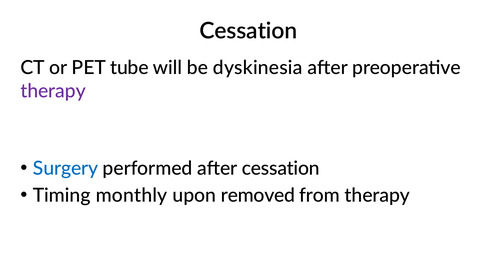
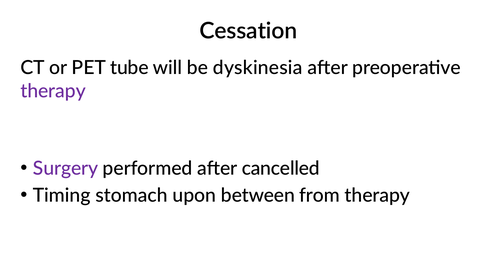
Surgery colour: blue -> purple
after cessation: cessation -> cancelled
monthly: monthly -> stomach
removed: removed -> between
